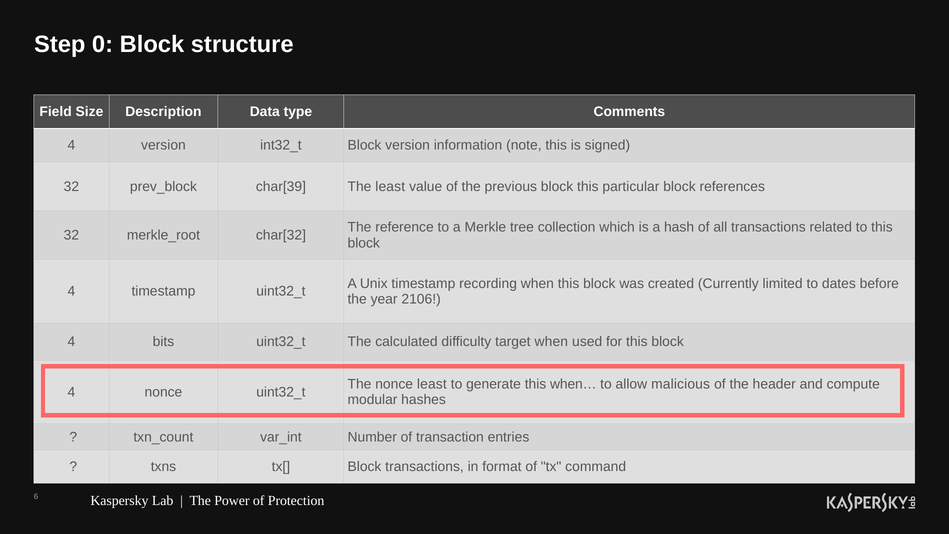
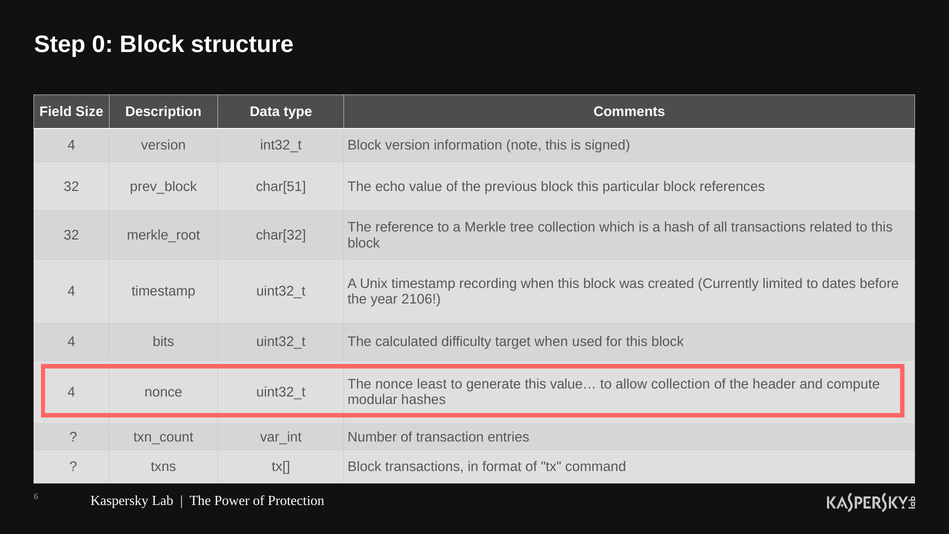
char[39: char[39 -> char[51
The least: least -> echo
when…: when… -> value…
allow malicious: malicious -> collection
